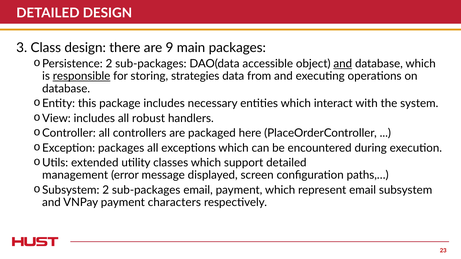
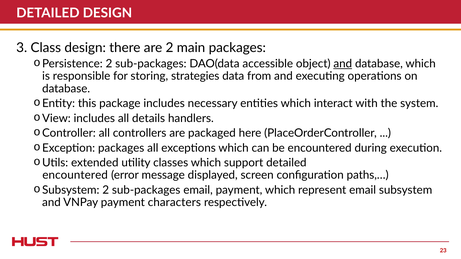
are 9: 9 -> 2
responsible underline: present -> none
robust: robust -> details
management at (75, 175): management -> encountered
